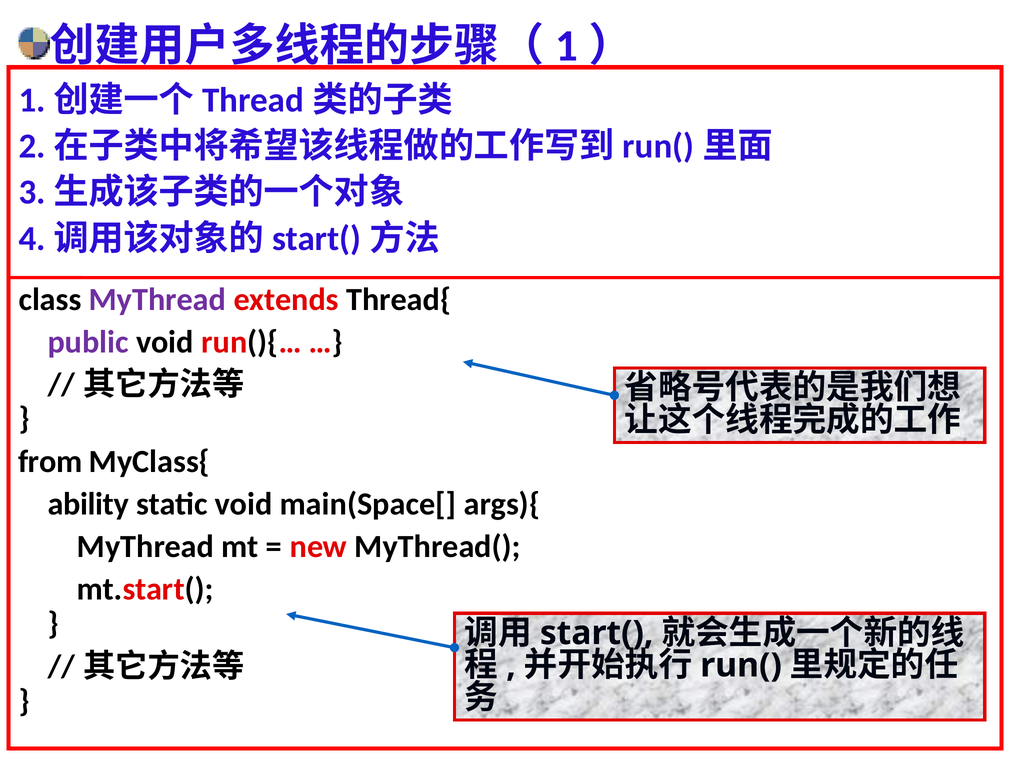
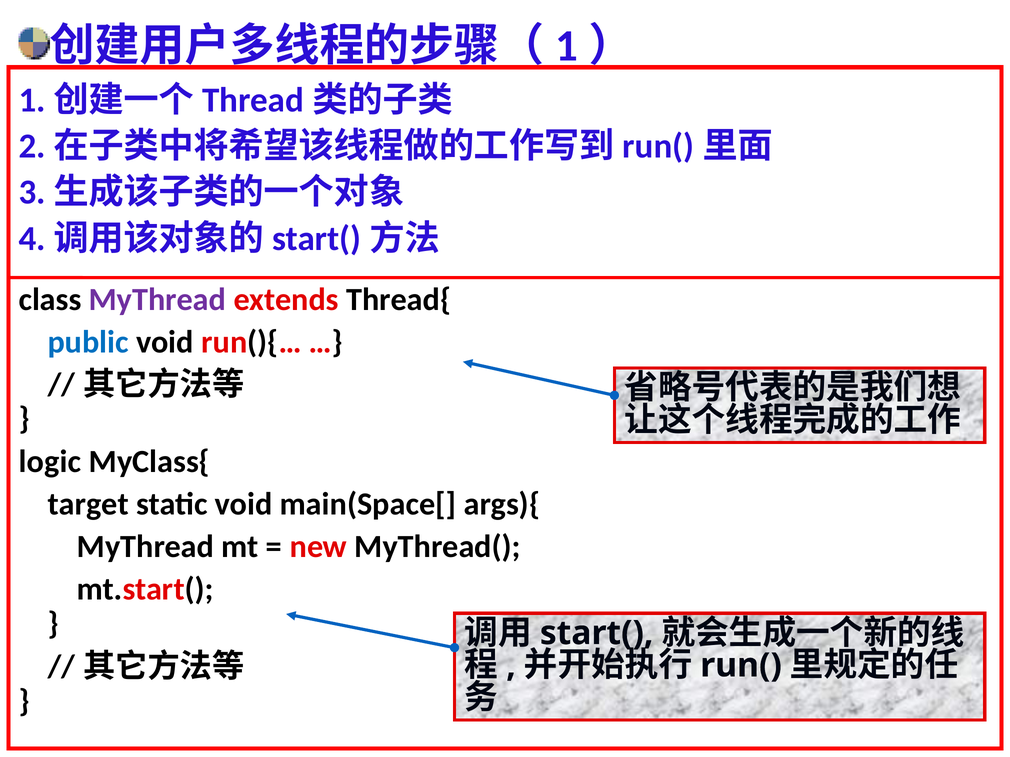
public colour: purple -> blue
from: from -> logic
ability: ability -> target
